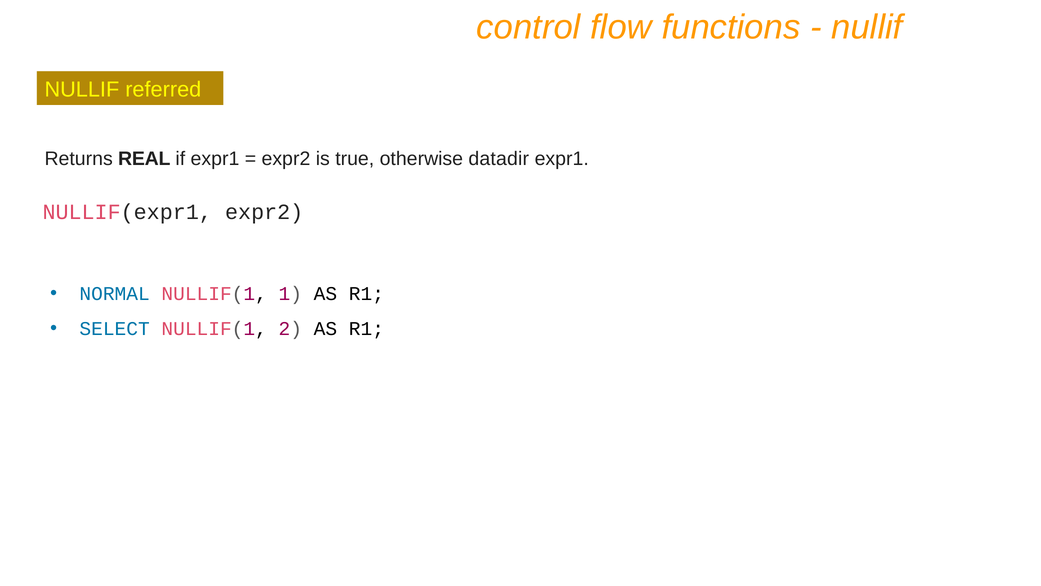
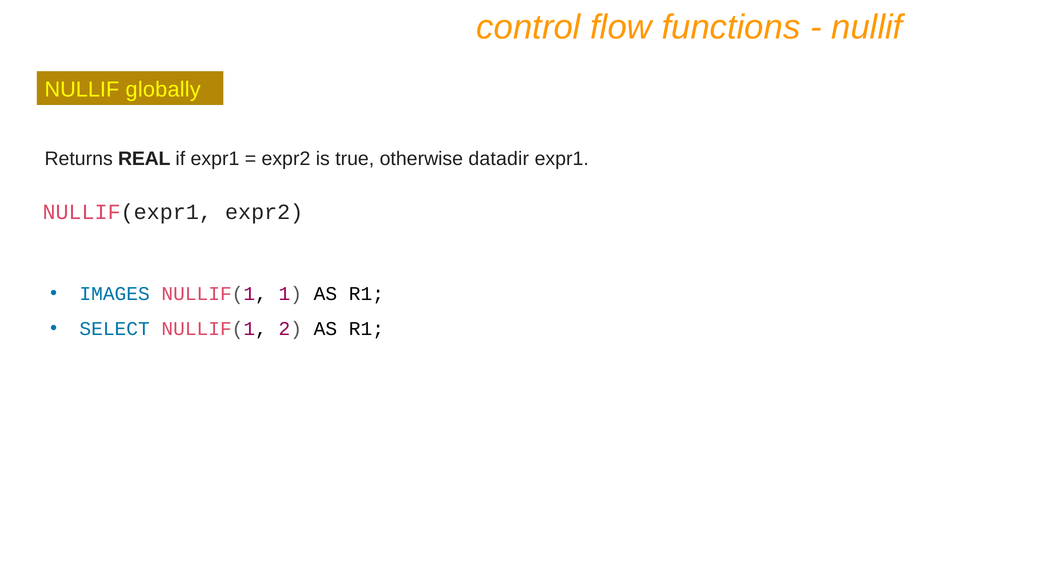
referred: referred -> globally
NORMAL: NORMAL -> IMAGES
